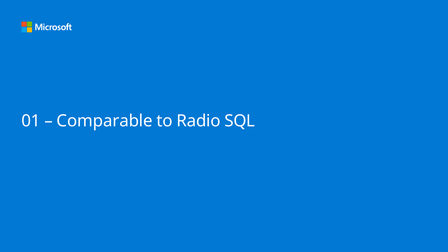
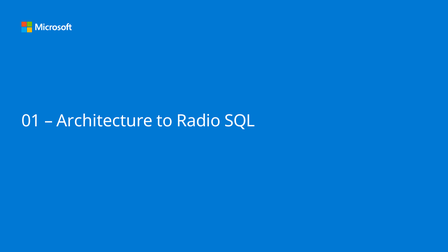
Comparable: Comparable -> Architecture
